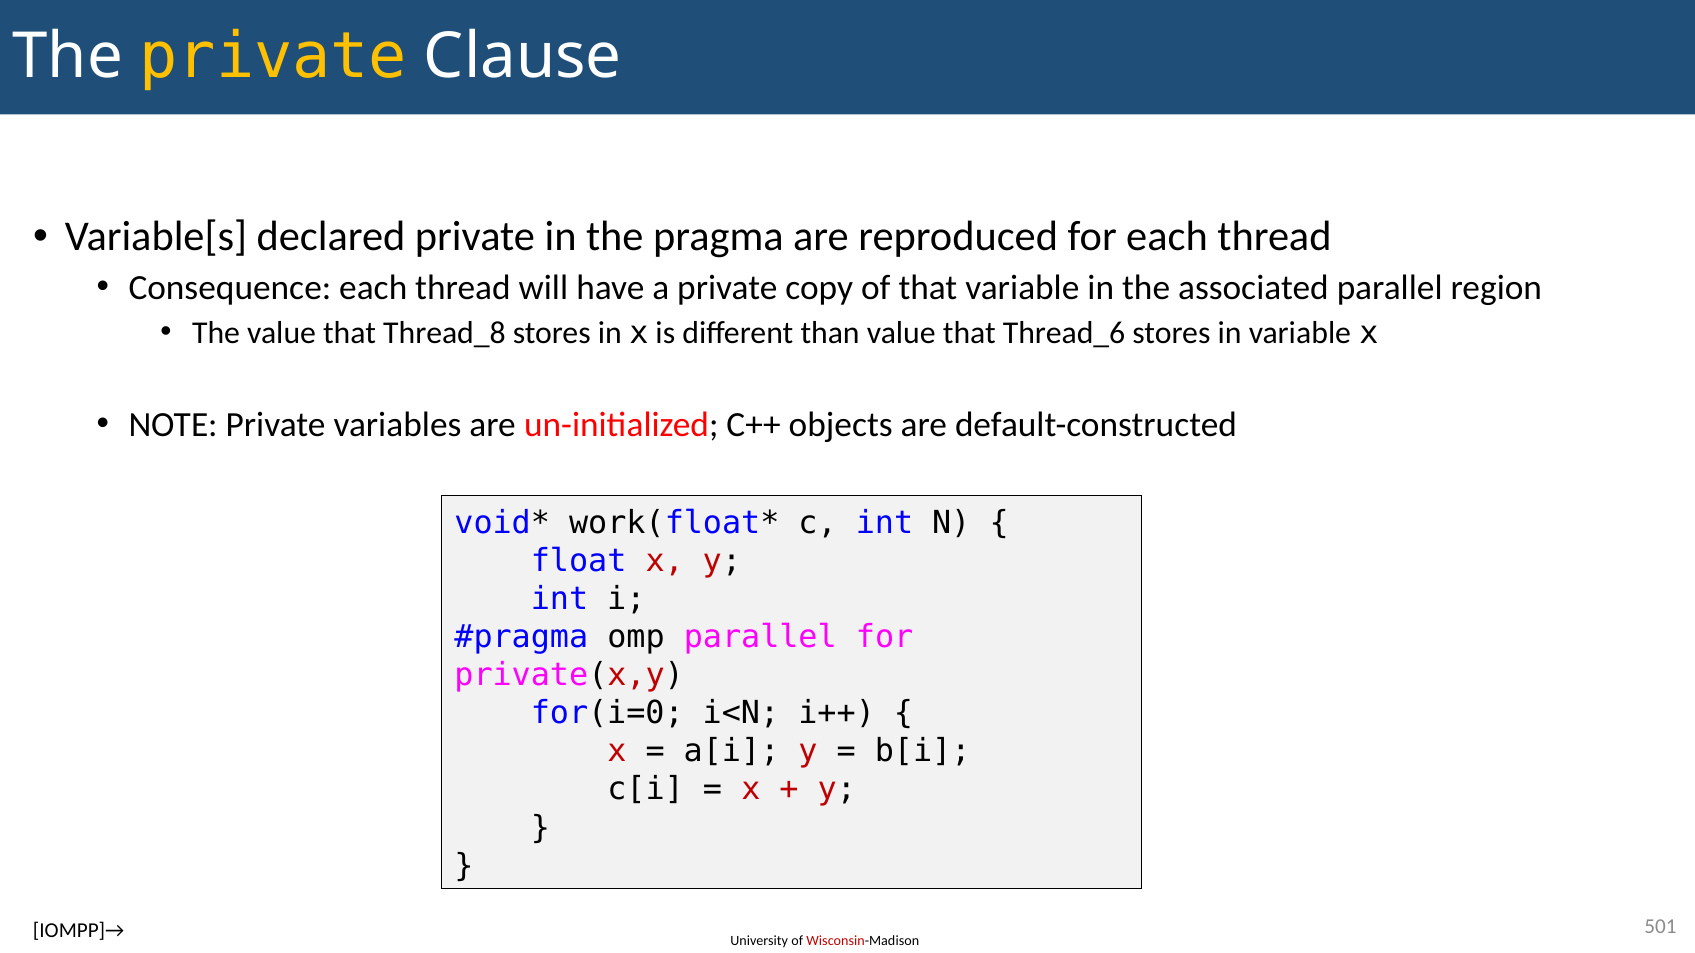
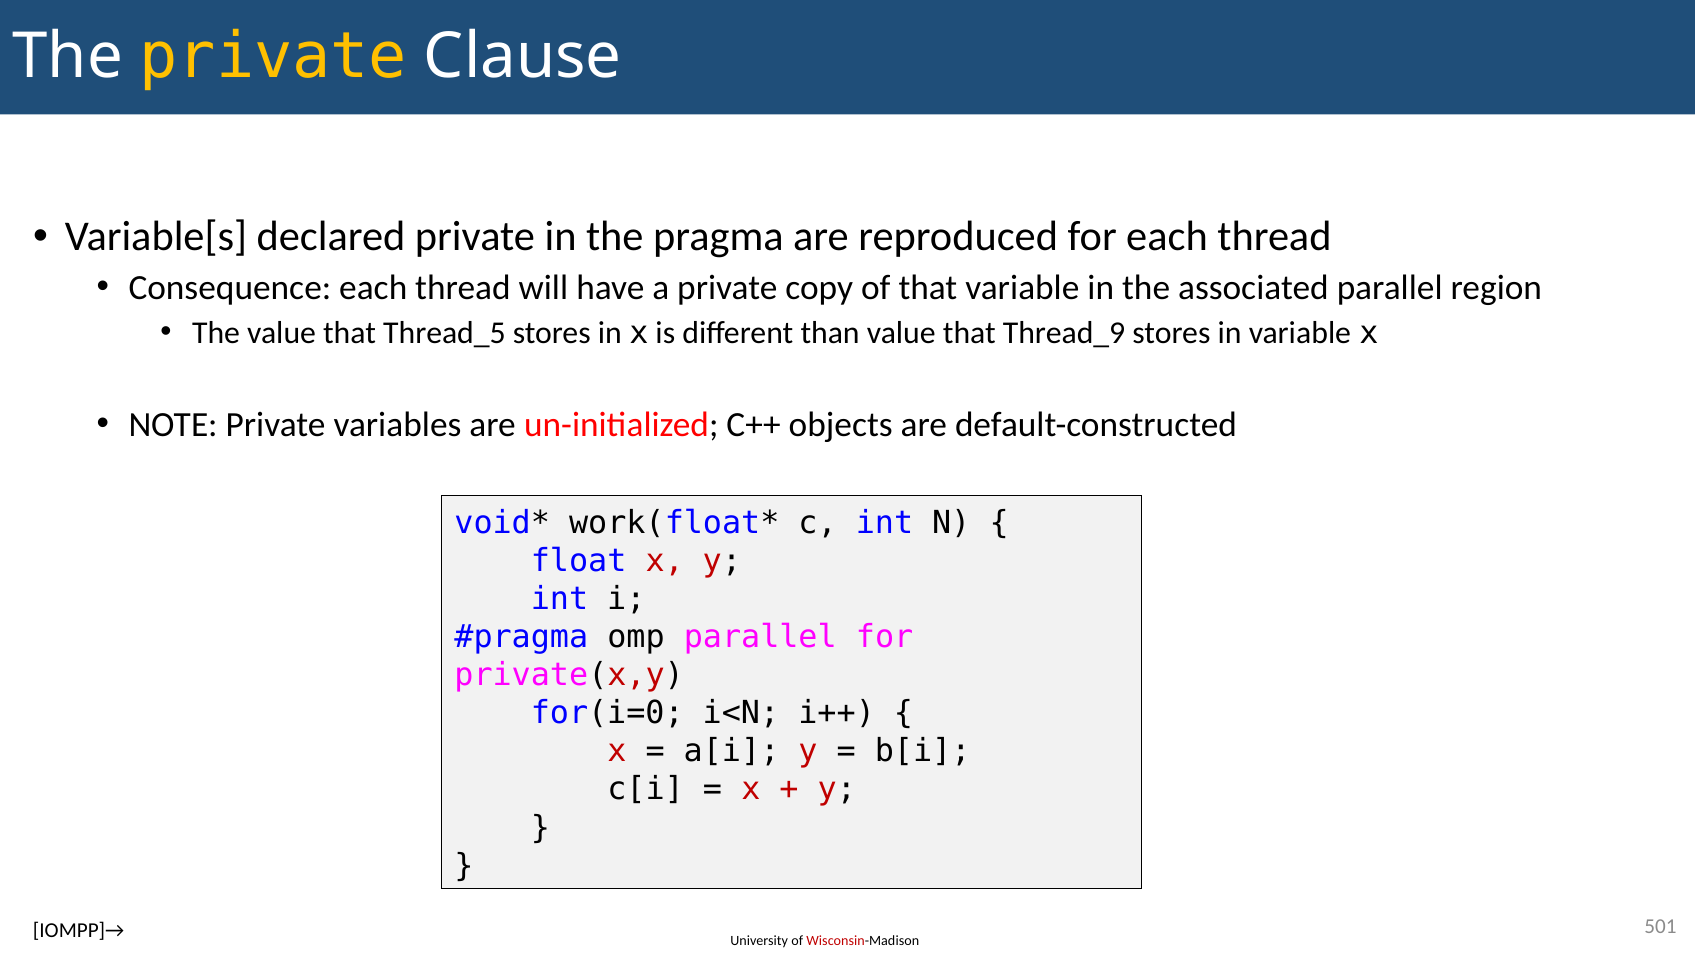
Thread_8: Thread_8 -> Thread_5
Thread_6: Thread_6 -> Thread_9
